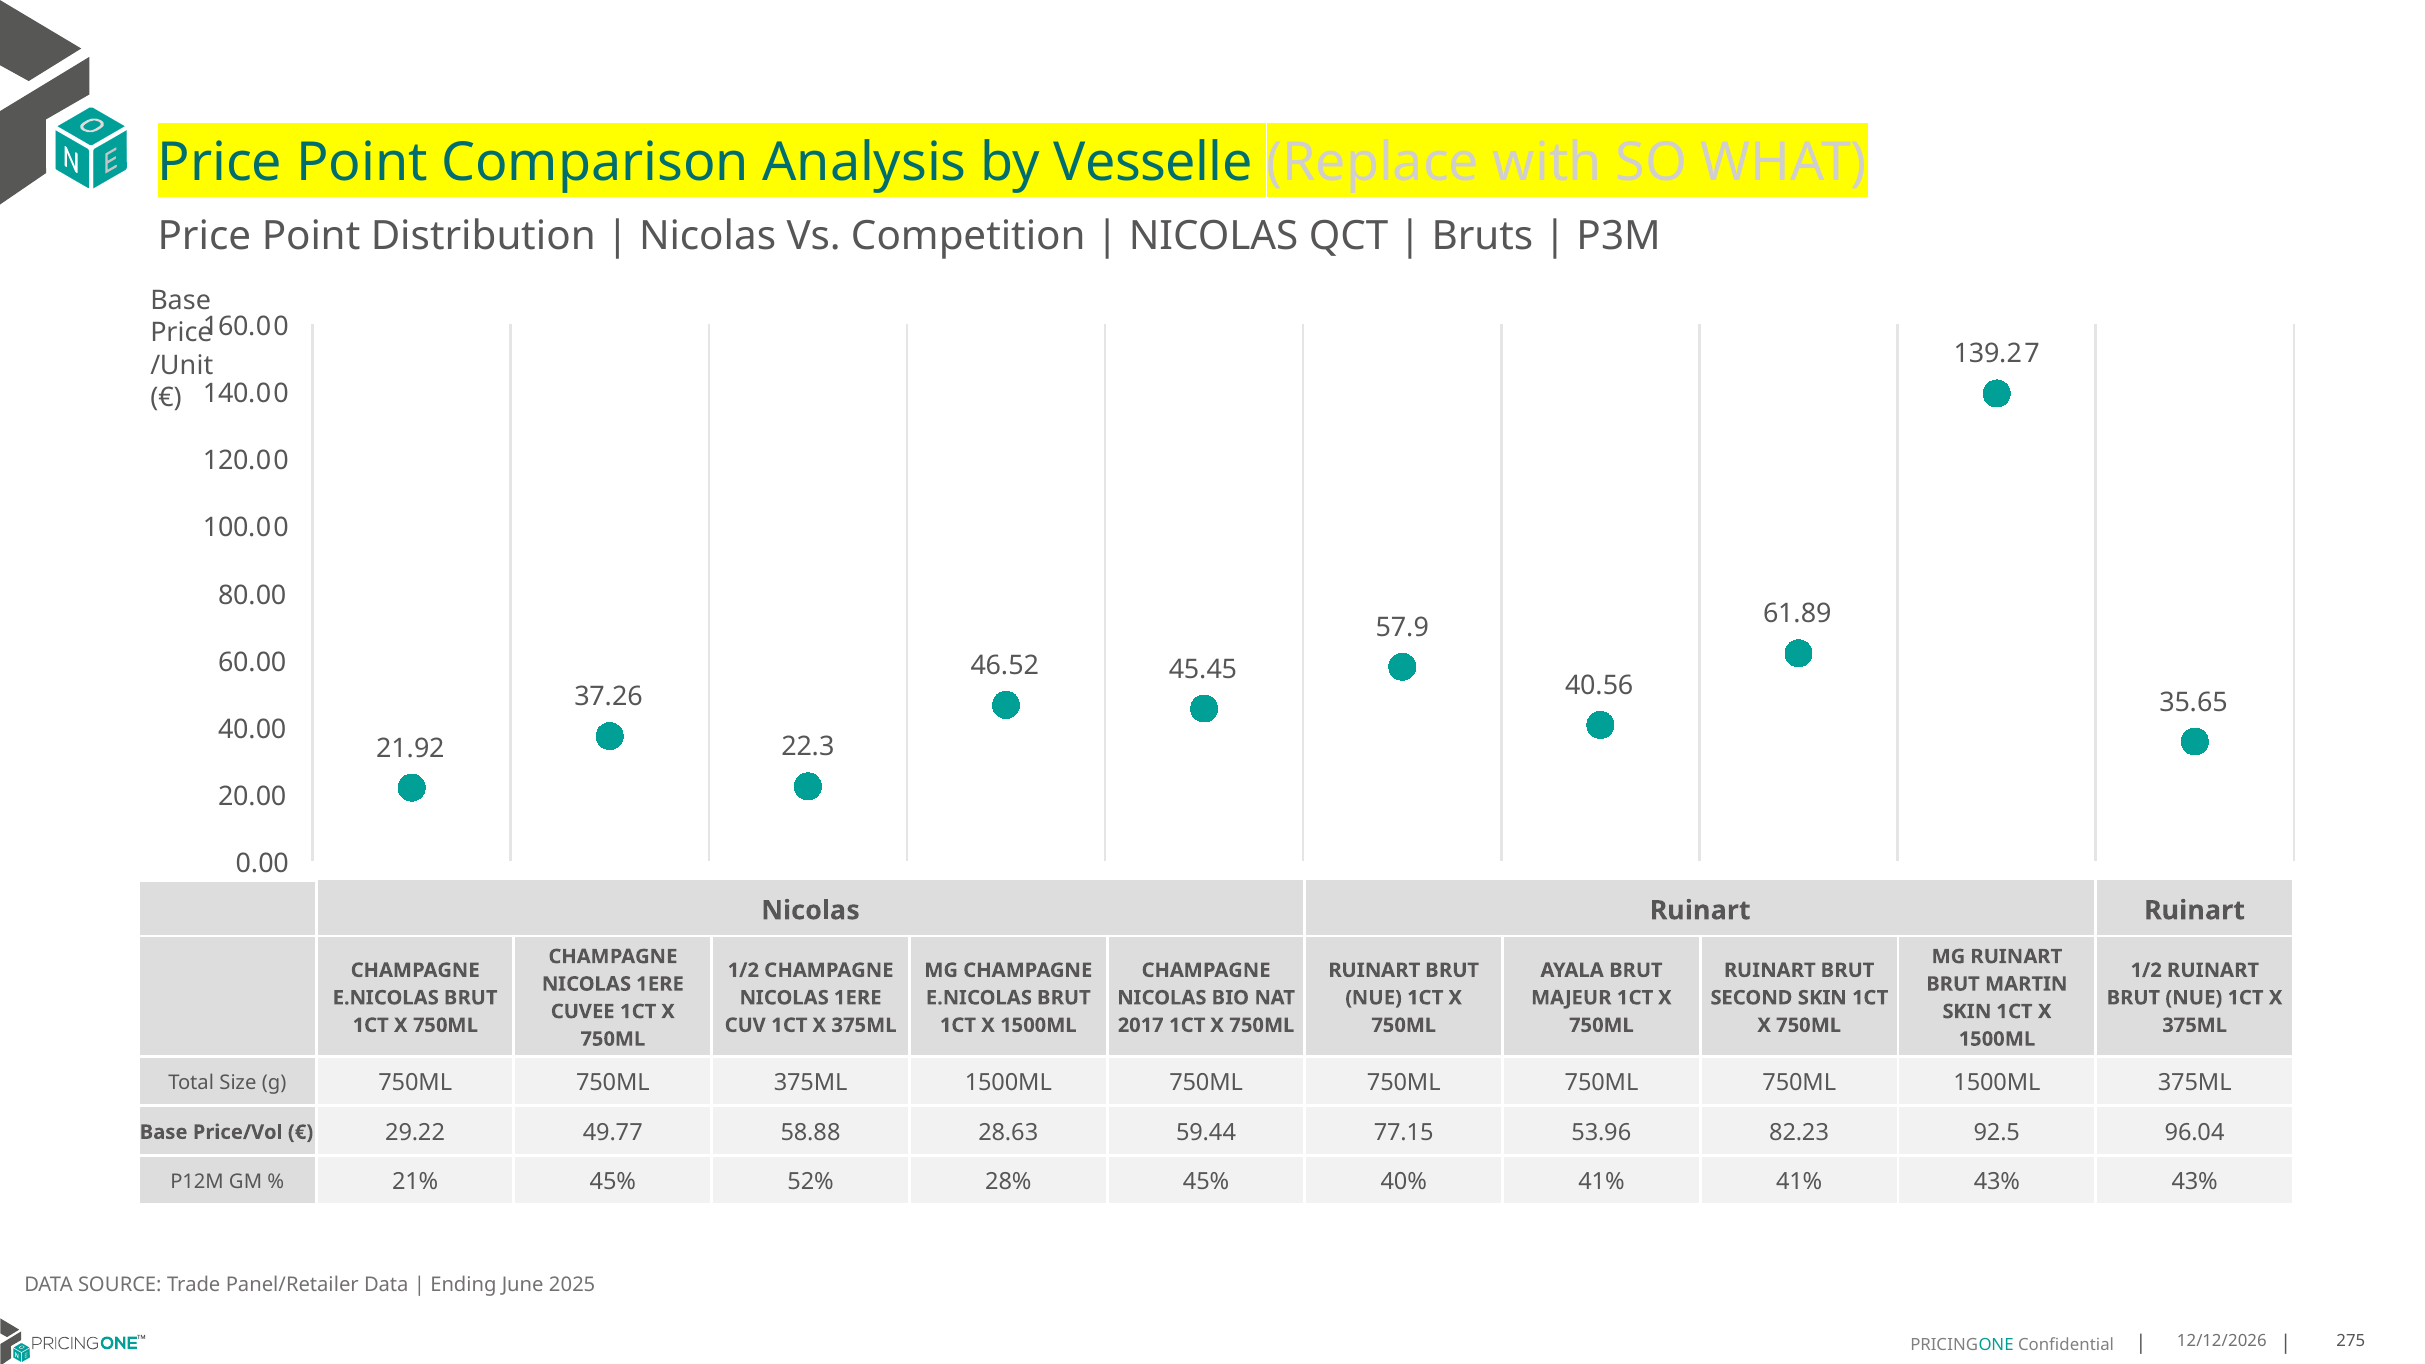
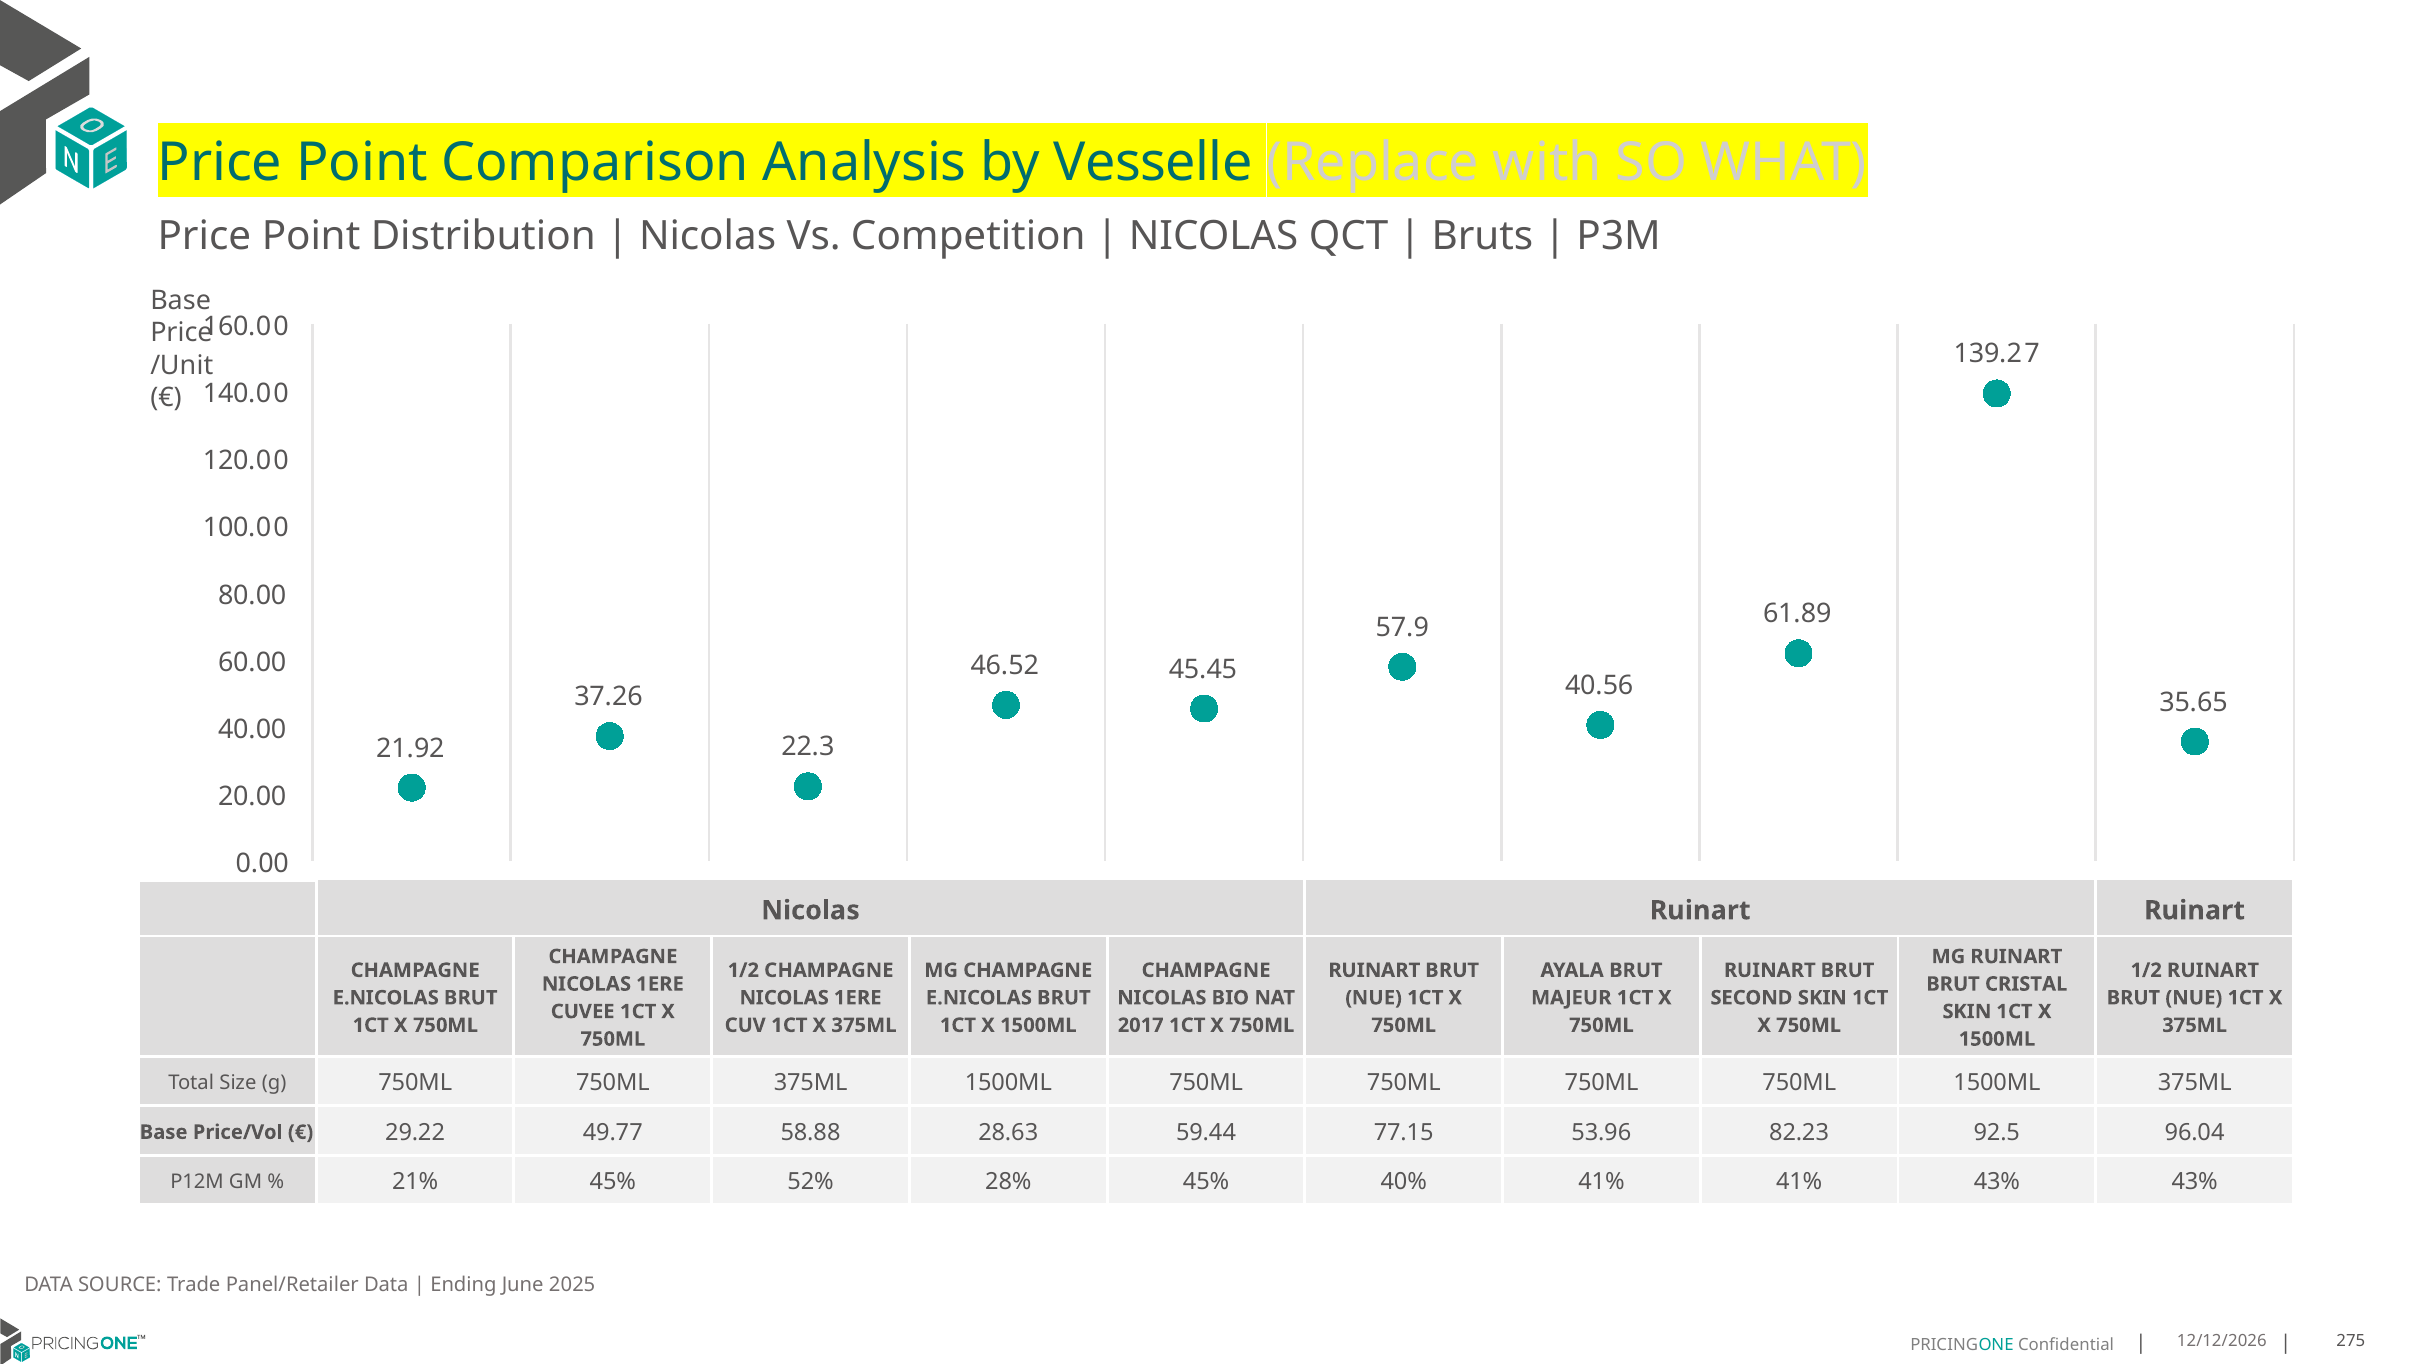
MARTIN: MARTIN -> CRISTAL
